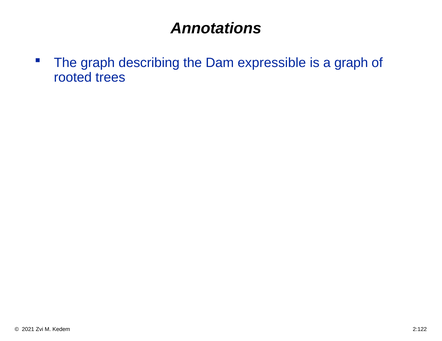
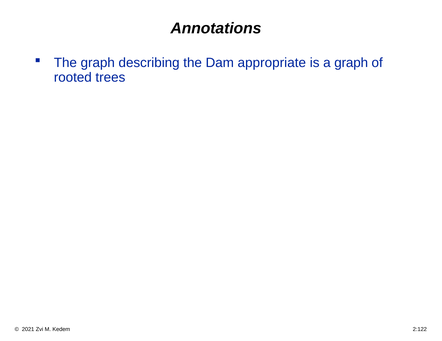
expressible: expressible -> appropriate
